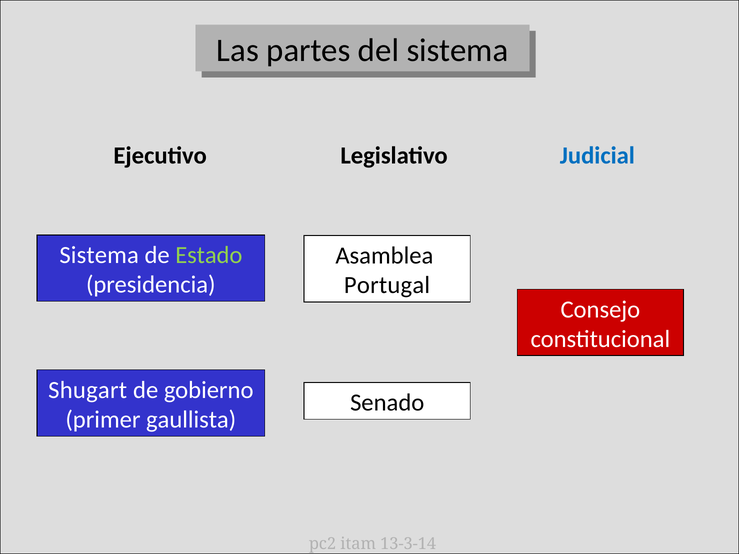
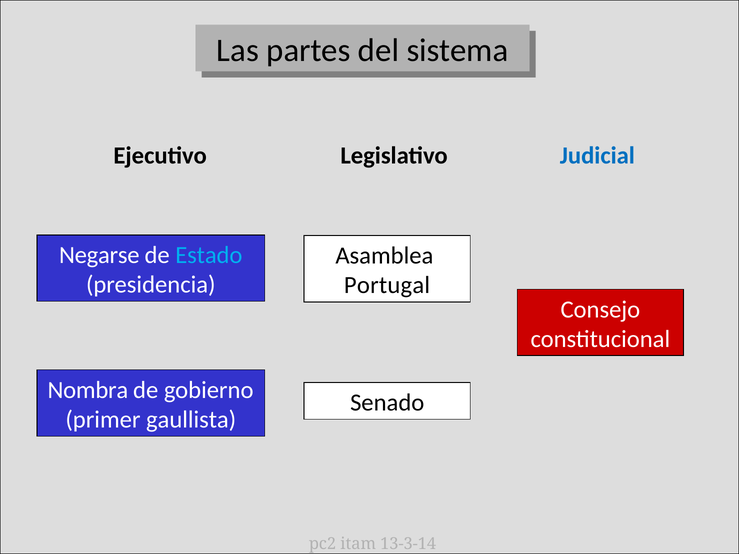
Sistema at (99, 255): Sistema -> Negarse
Estado colour: light green -> light blue
Shugart: Shugart -> Nombra
